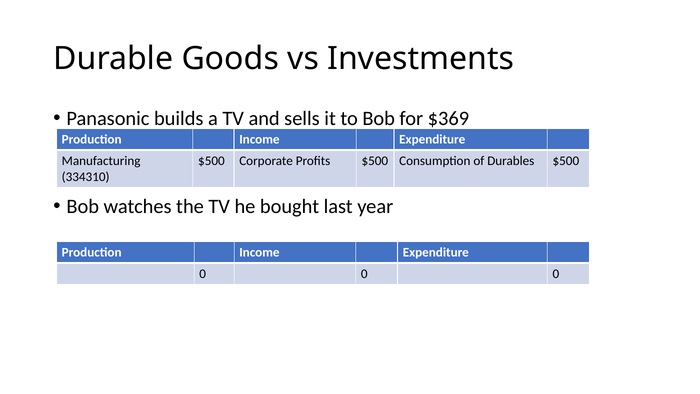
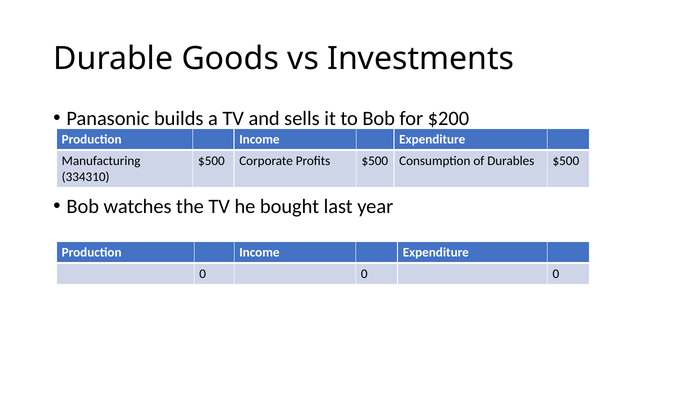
$369: $369 -> $200
